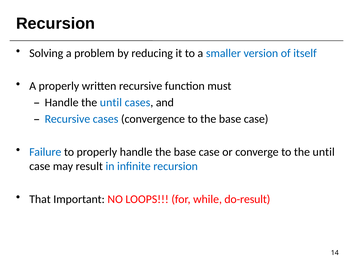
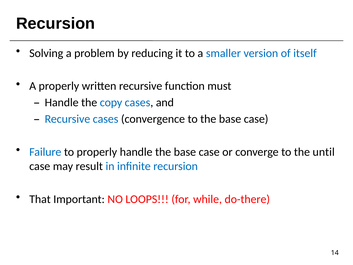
Handle the until: until -> copy
do-result: do-result -> do-there
